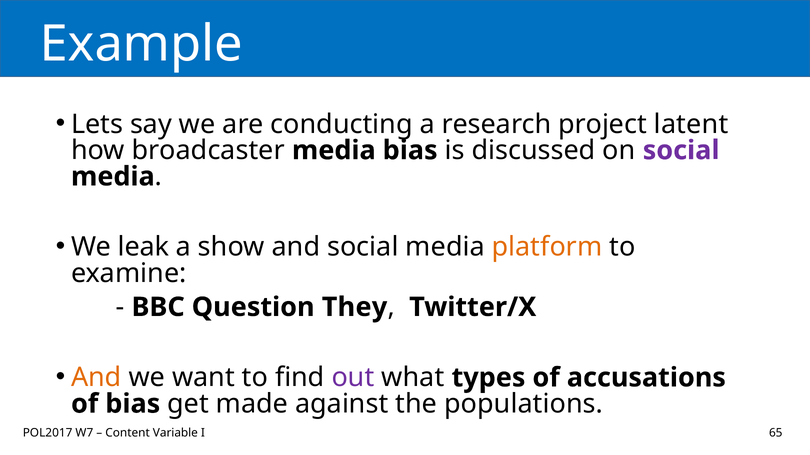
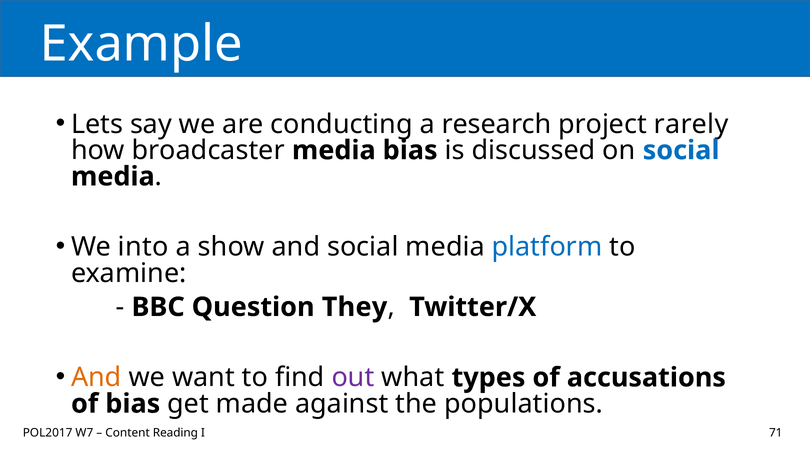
latent: latent -> rarely
social at (681, 151) colour: purple -> blue
leak: leak -> into
platform colour: orange -> blue
Variable: Variable -> Reading
65: 65 -> 71
